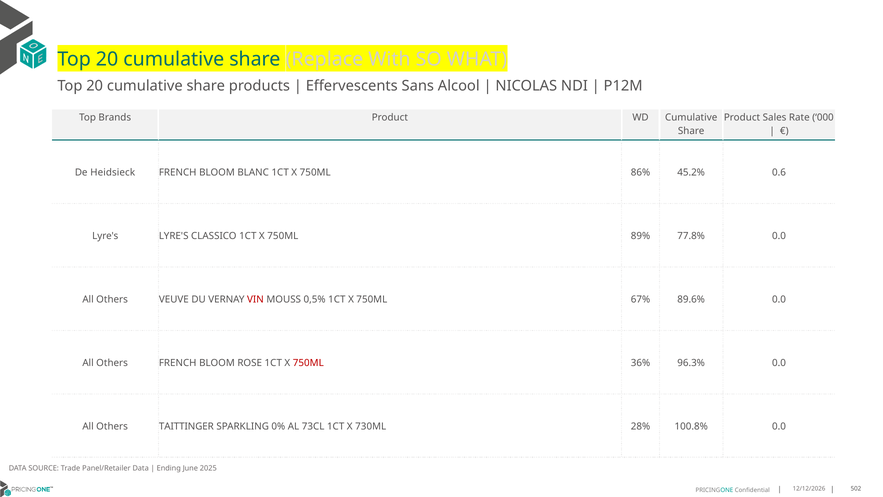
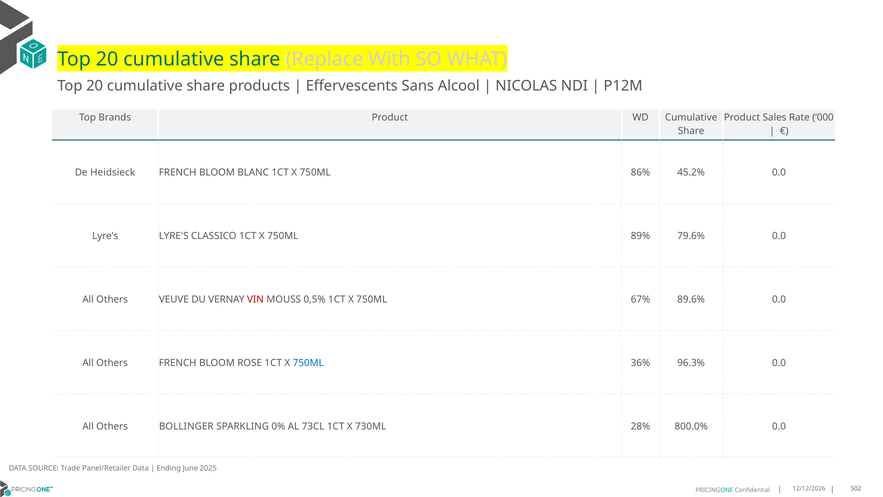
45.2% 0.6: 0.6 -> 0.0
77.8%: 77.8% -> 79.6%
750ML at (308, 363) colour: red -> blue
TAITTINGER: TAITTINGER -> BOLLINGER
100.8%: 100.8% -> 800.0%
